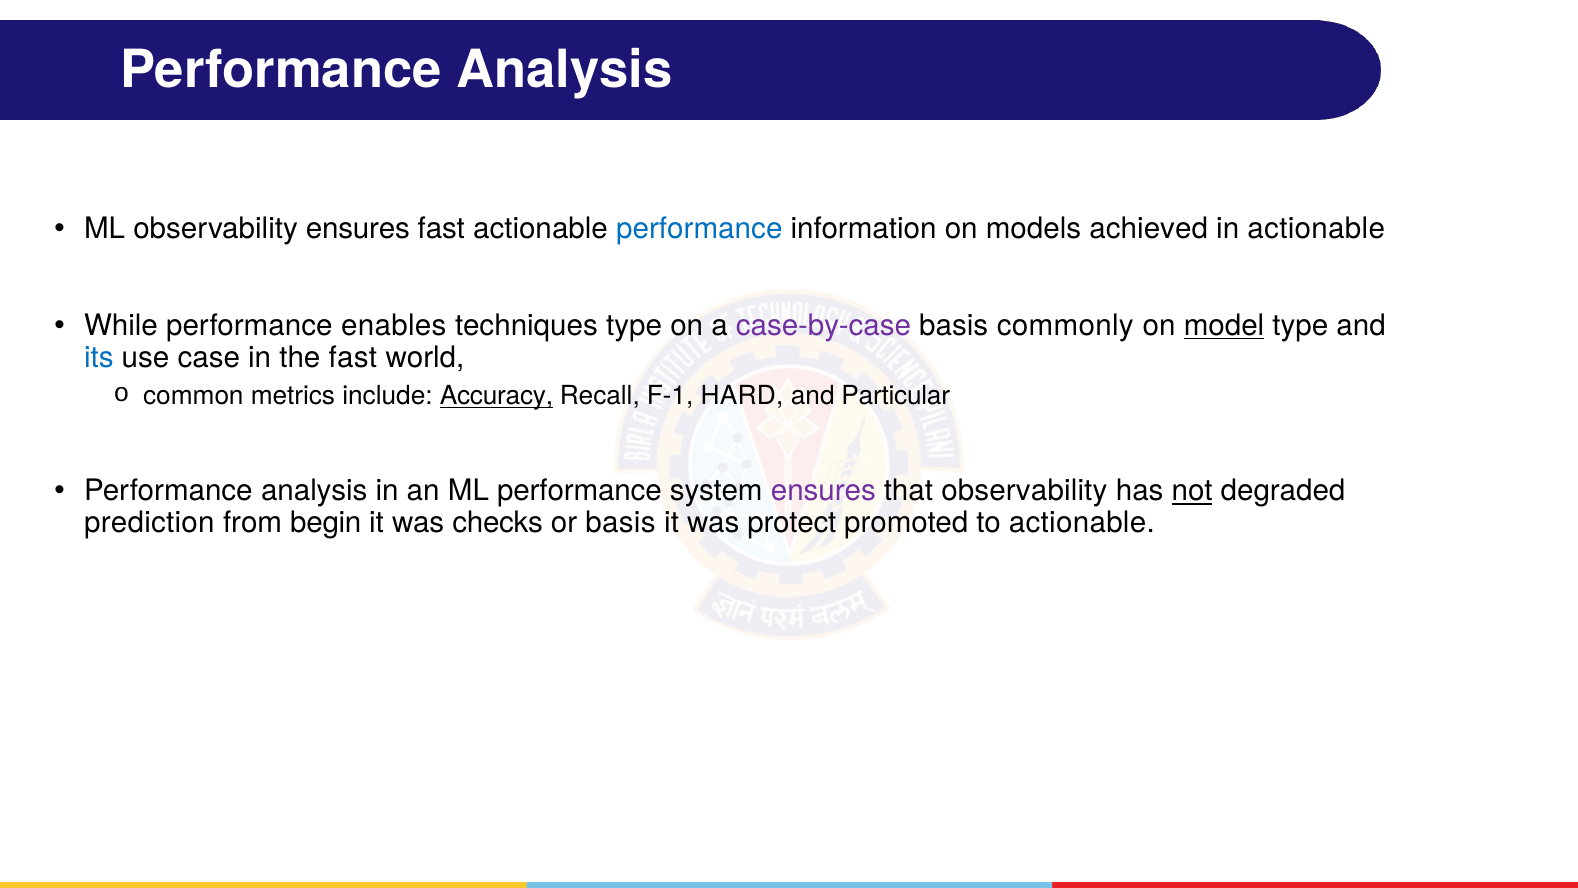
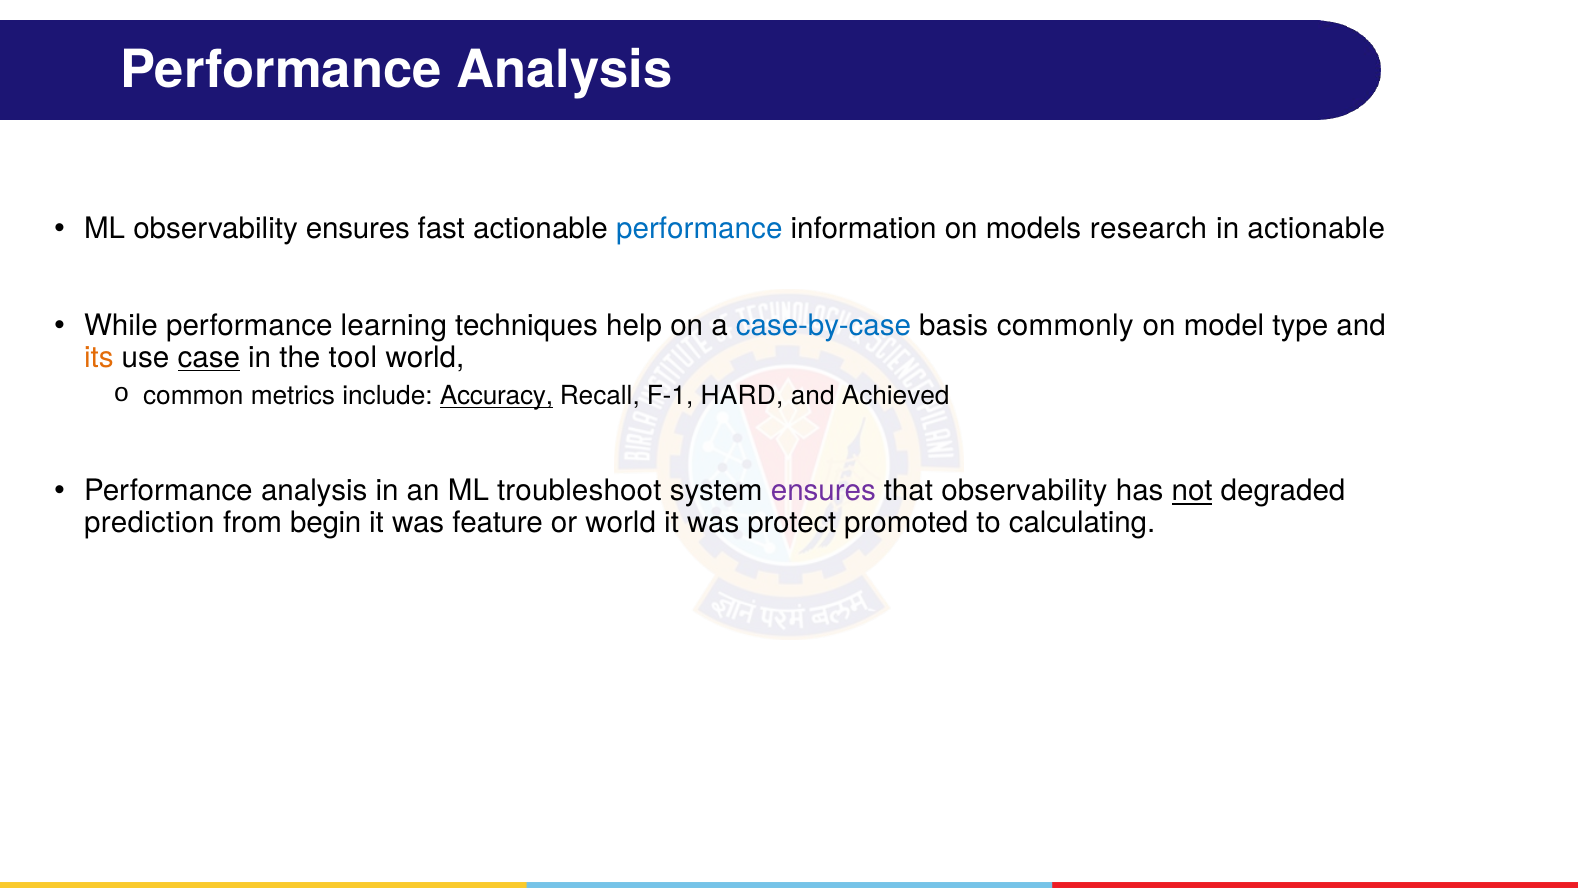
achieved: achieved -> research
enables: enables -> learning
techniques type: type -> help
case-by-case colour: purple -> blue
model underline: present -> none
its colour: blue -> orange
case underline: none -> present
the fast: fast -> tool
Particular: Particular -> Achieved
ML performance: performance -> troubleshoot
checks: checks -> feature
or basis: basis -> world
to actionable: actionable -> calculating
